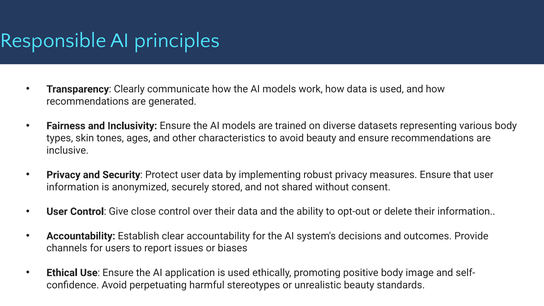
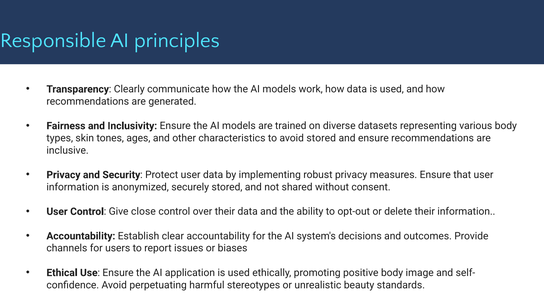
avoid beauty: beauty -> stored
